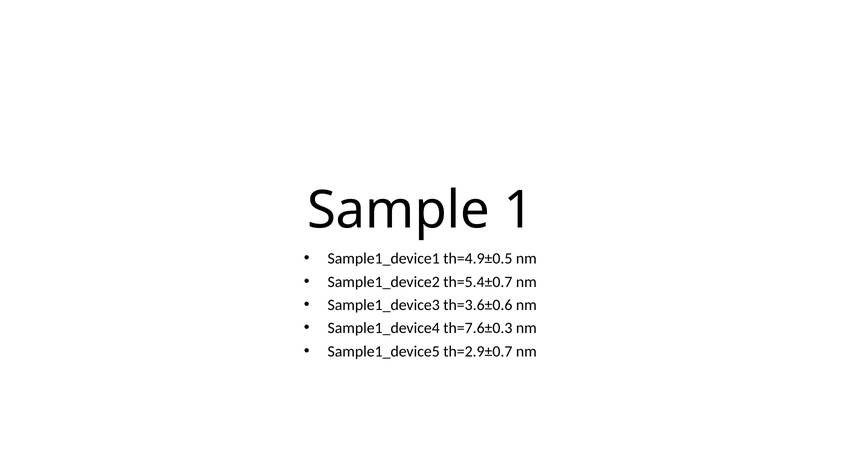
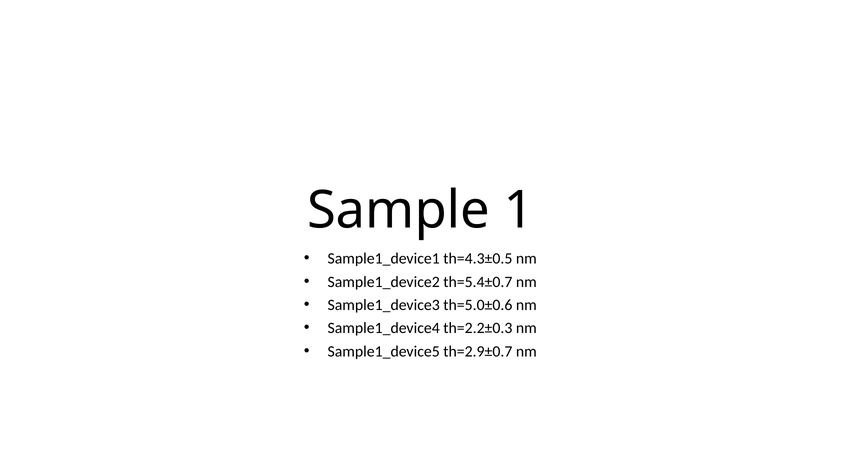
th=4.9±0.5: th=4.9±0.5 -> th=4.3±0.5
th=3.6±0.6: th=3.6±0.6 -> th=5.0±0.6
th=7.6±0.3: th=7.6±0.3 -> th=2.2±0.3
